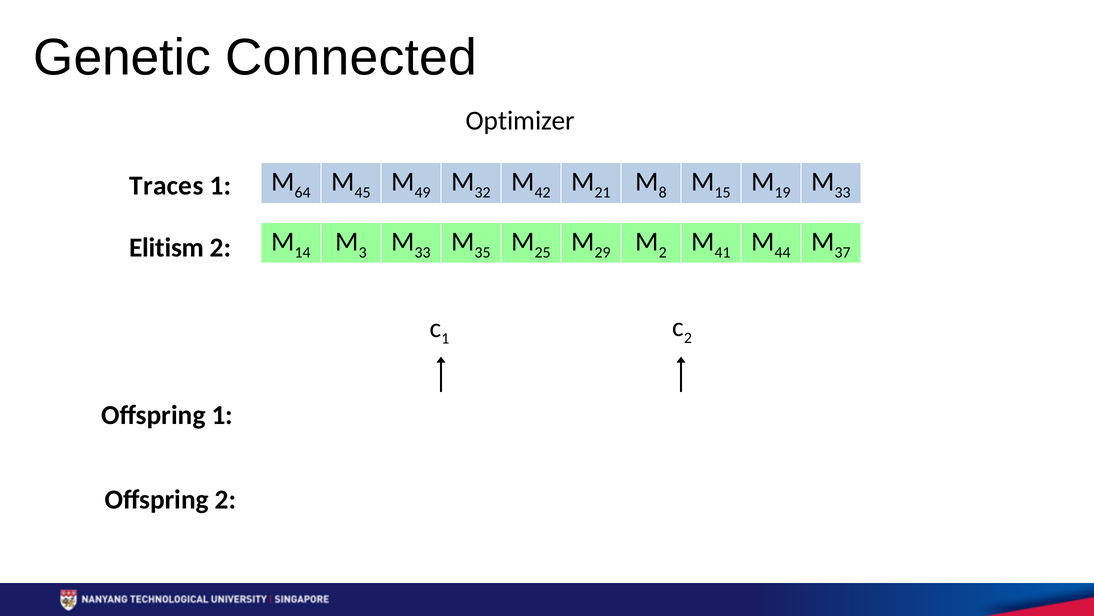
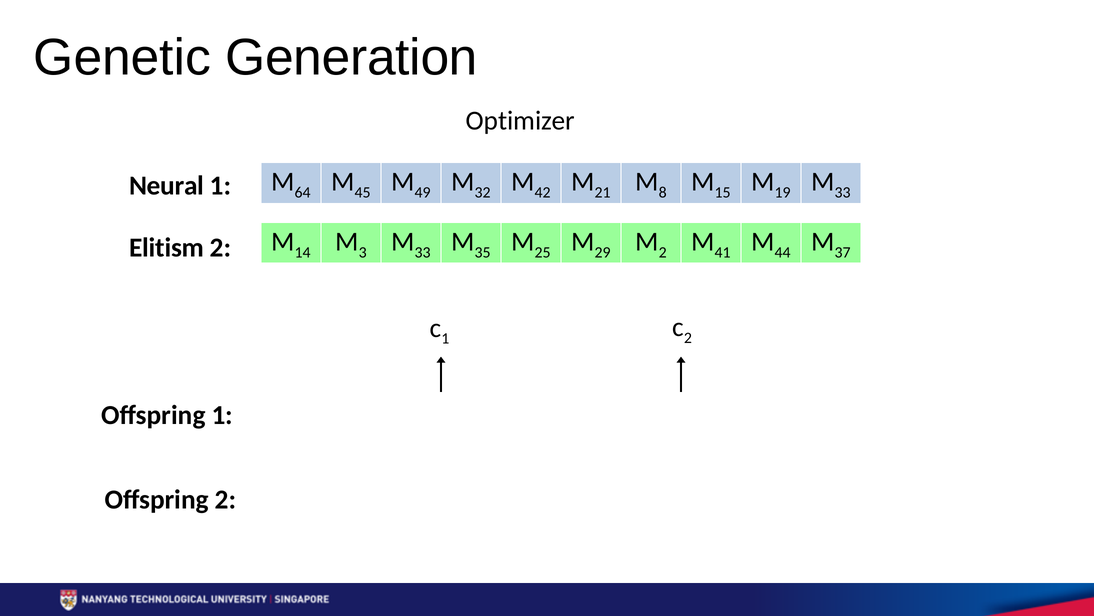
Connected: Connected -> Generation
Traces: Traces -> Neural
